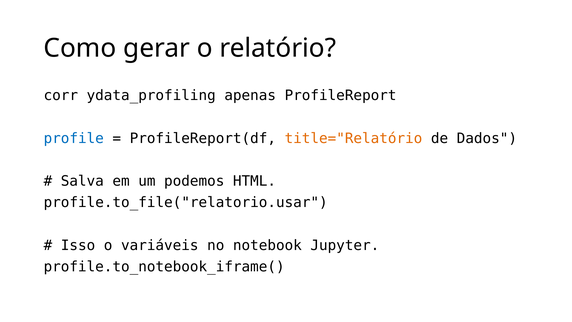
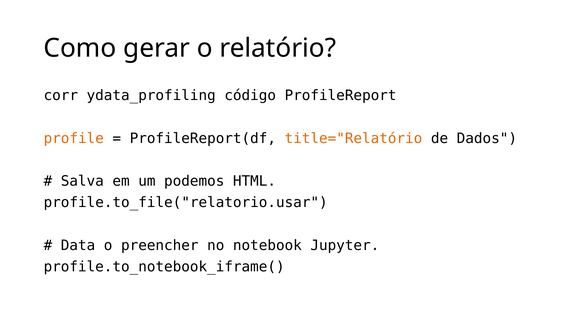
apenas: apenas -> código
profile colour: blue -> orange
Isso: Isso -> Data
variáveis: variáveis -> preencher
